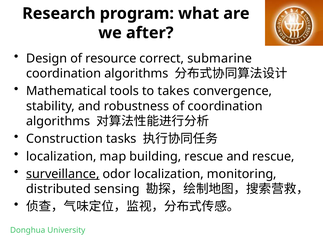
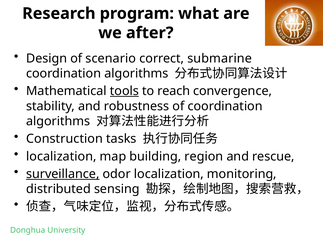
resource: resource -> scenario
tools underline: none -> present
takes: takes -> reach
building rescue: rescue -> region
